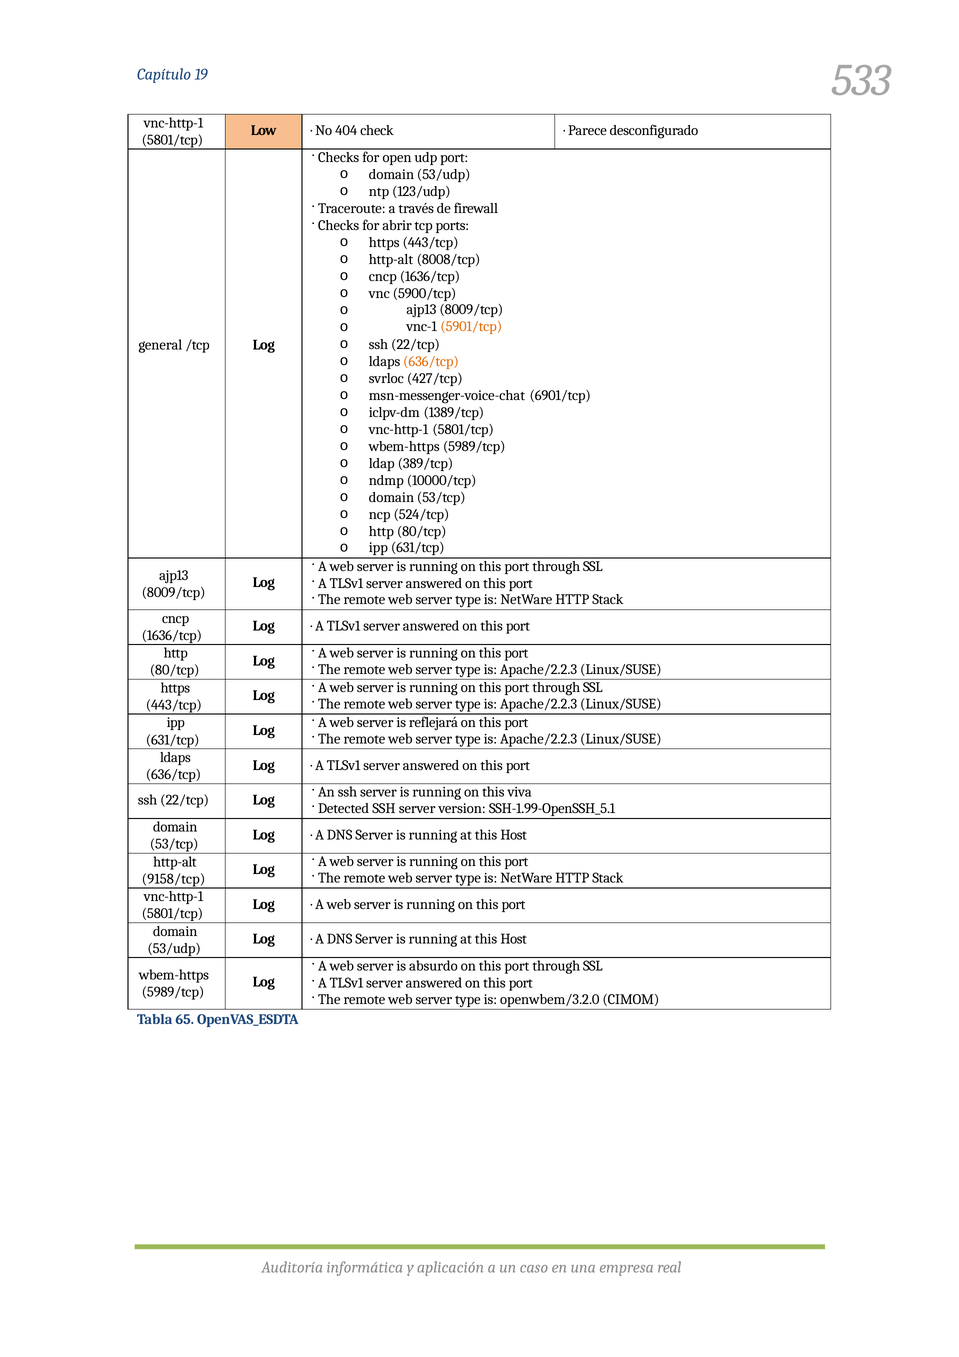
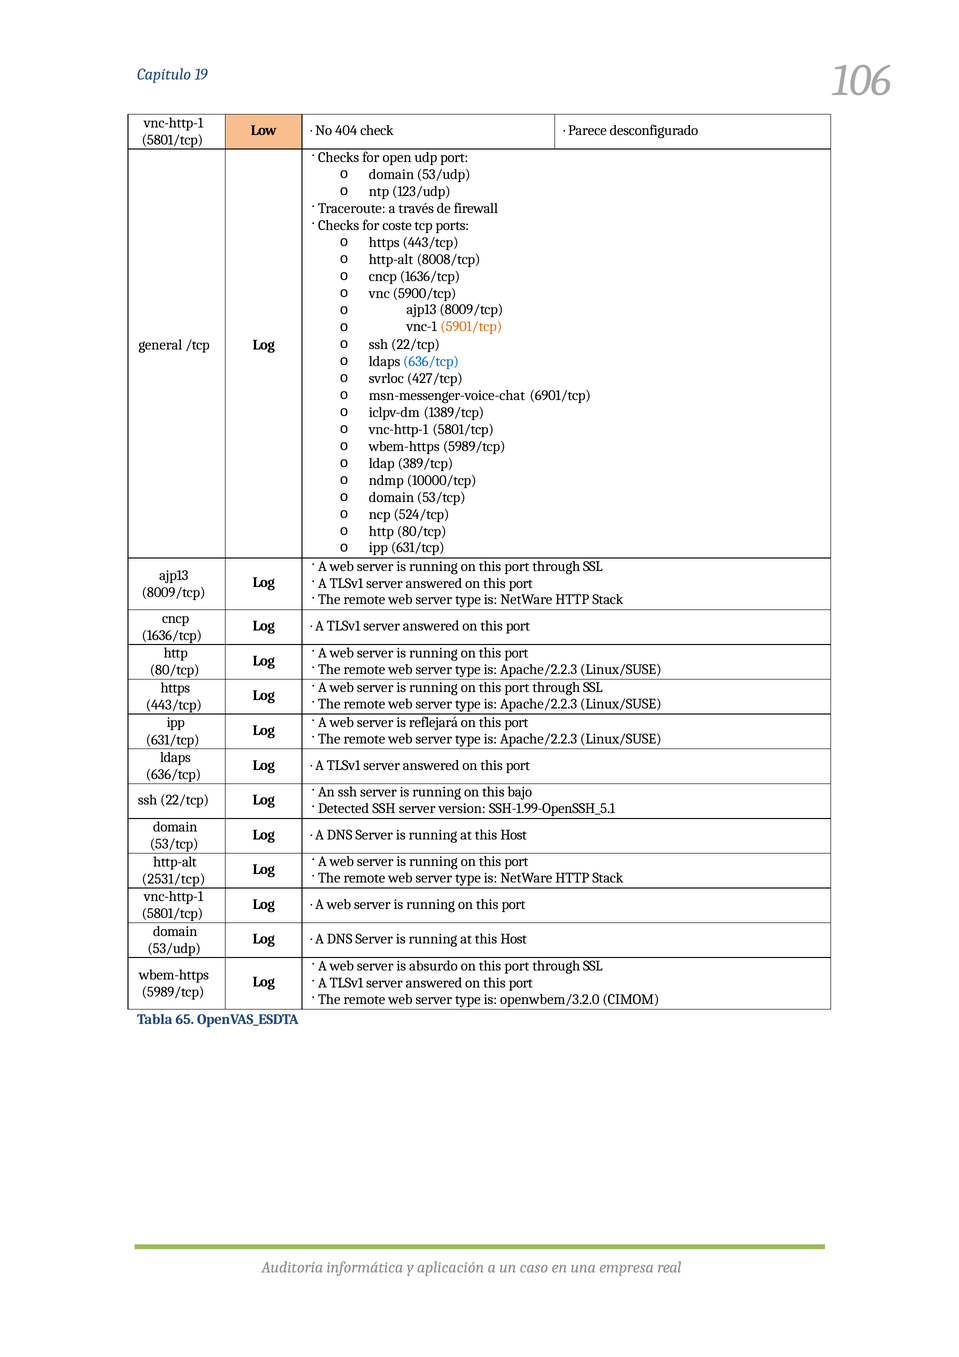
533: 533 -> 106
abrir: abrir -> coste
636/tcp at (431, 361) colour: orange -> blue
viva: viva -> bajo
9158/tcp: 9158/tcp -> 2531/tcp
